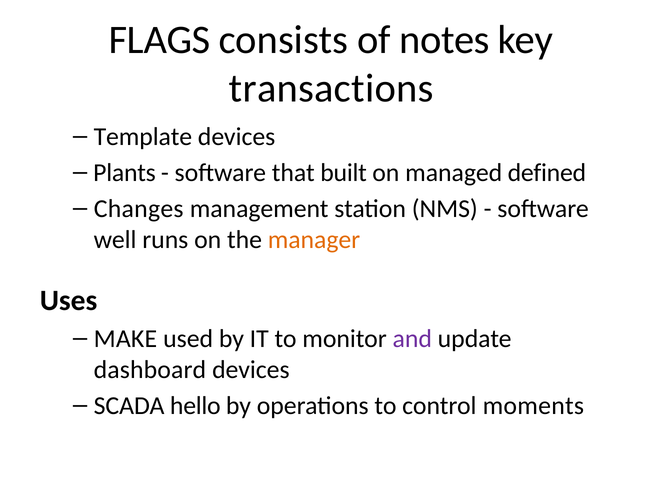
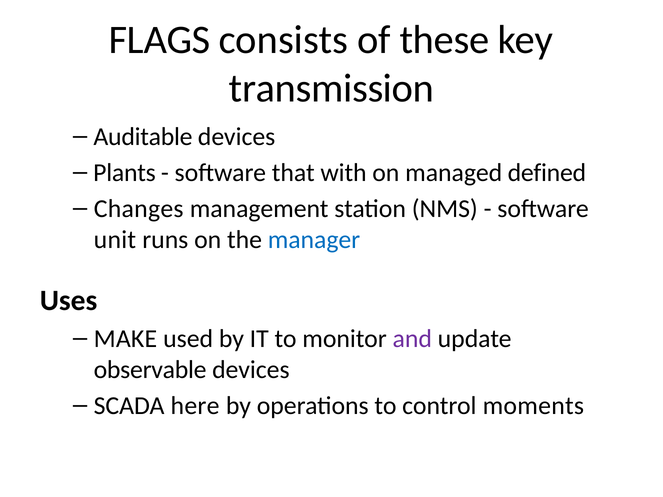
notes: notes -> these
transactions: transactions -> transmission
Template: Template -> Auditable
built: built -> with
well: well -> unit
manager colour: orange -> blue
dashboard: dashboard -> observable
hello: hello -> here
